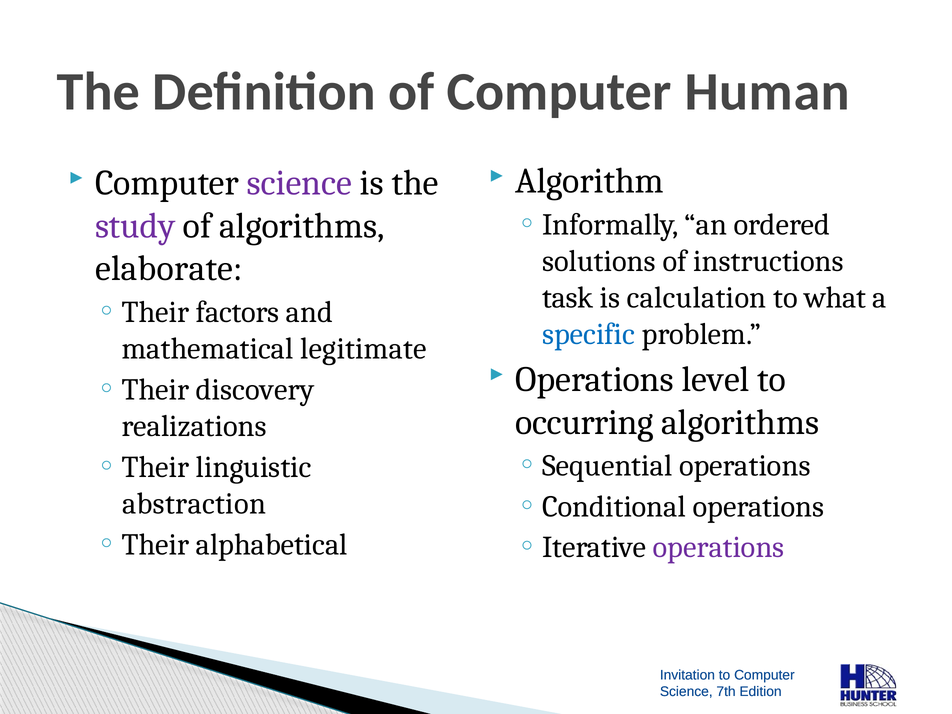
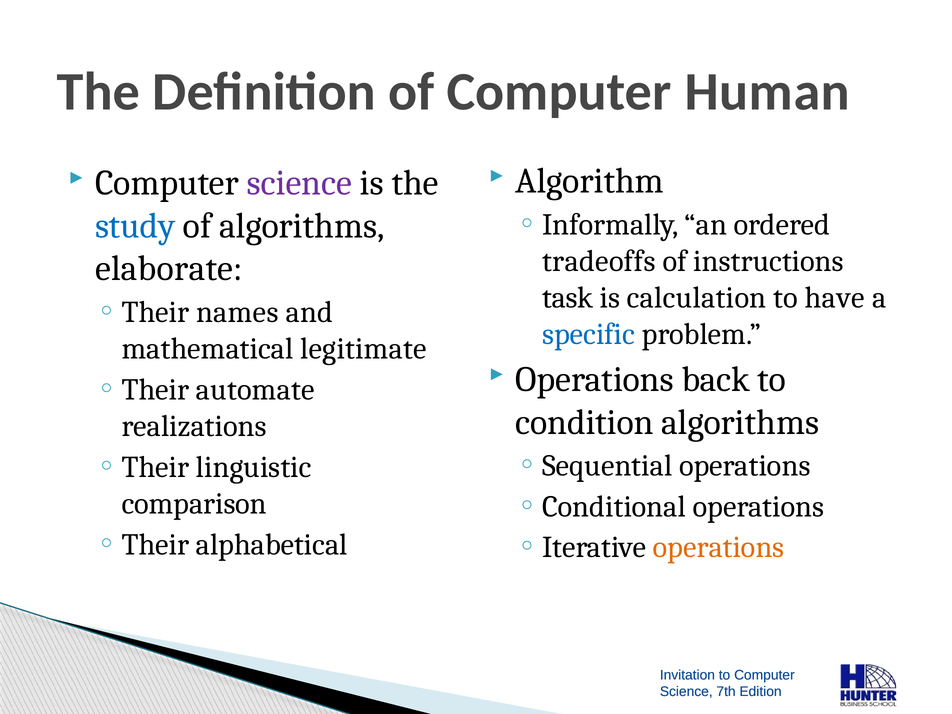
study colour: purple -> blue
solutions: solutions -> tradeoffs
what: what -> have
factors: factors -> names
level: level -> back
discovery: discovery -> automate
occurring: occurring -> condition
abstraction: abstraction -> comparison
operations at (719, 547) colour: purple -> orange
